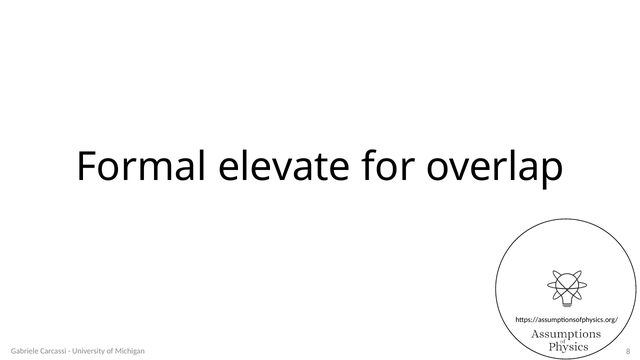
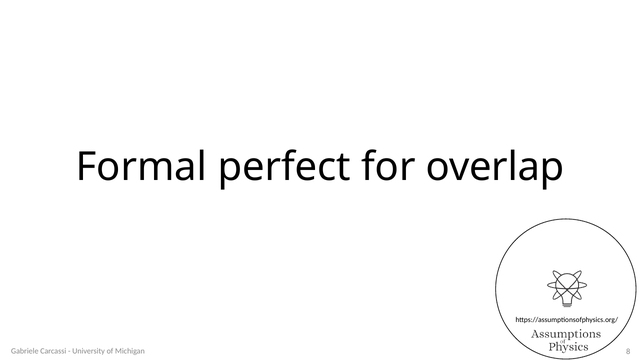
elevate: elevate -> perfect
